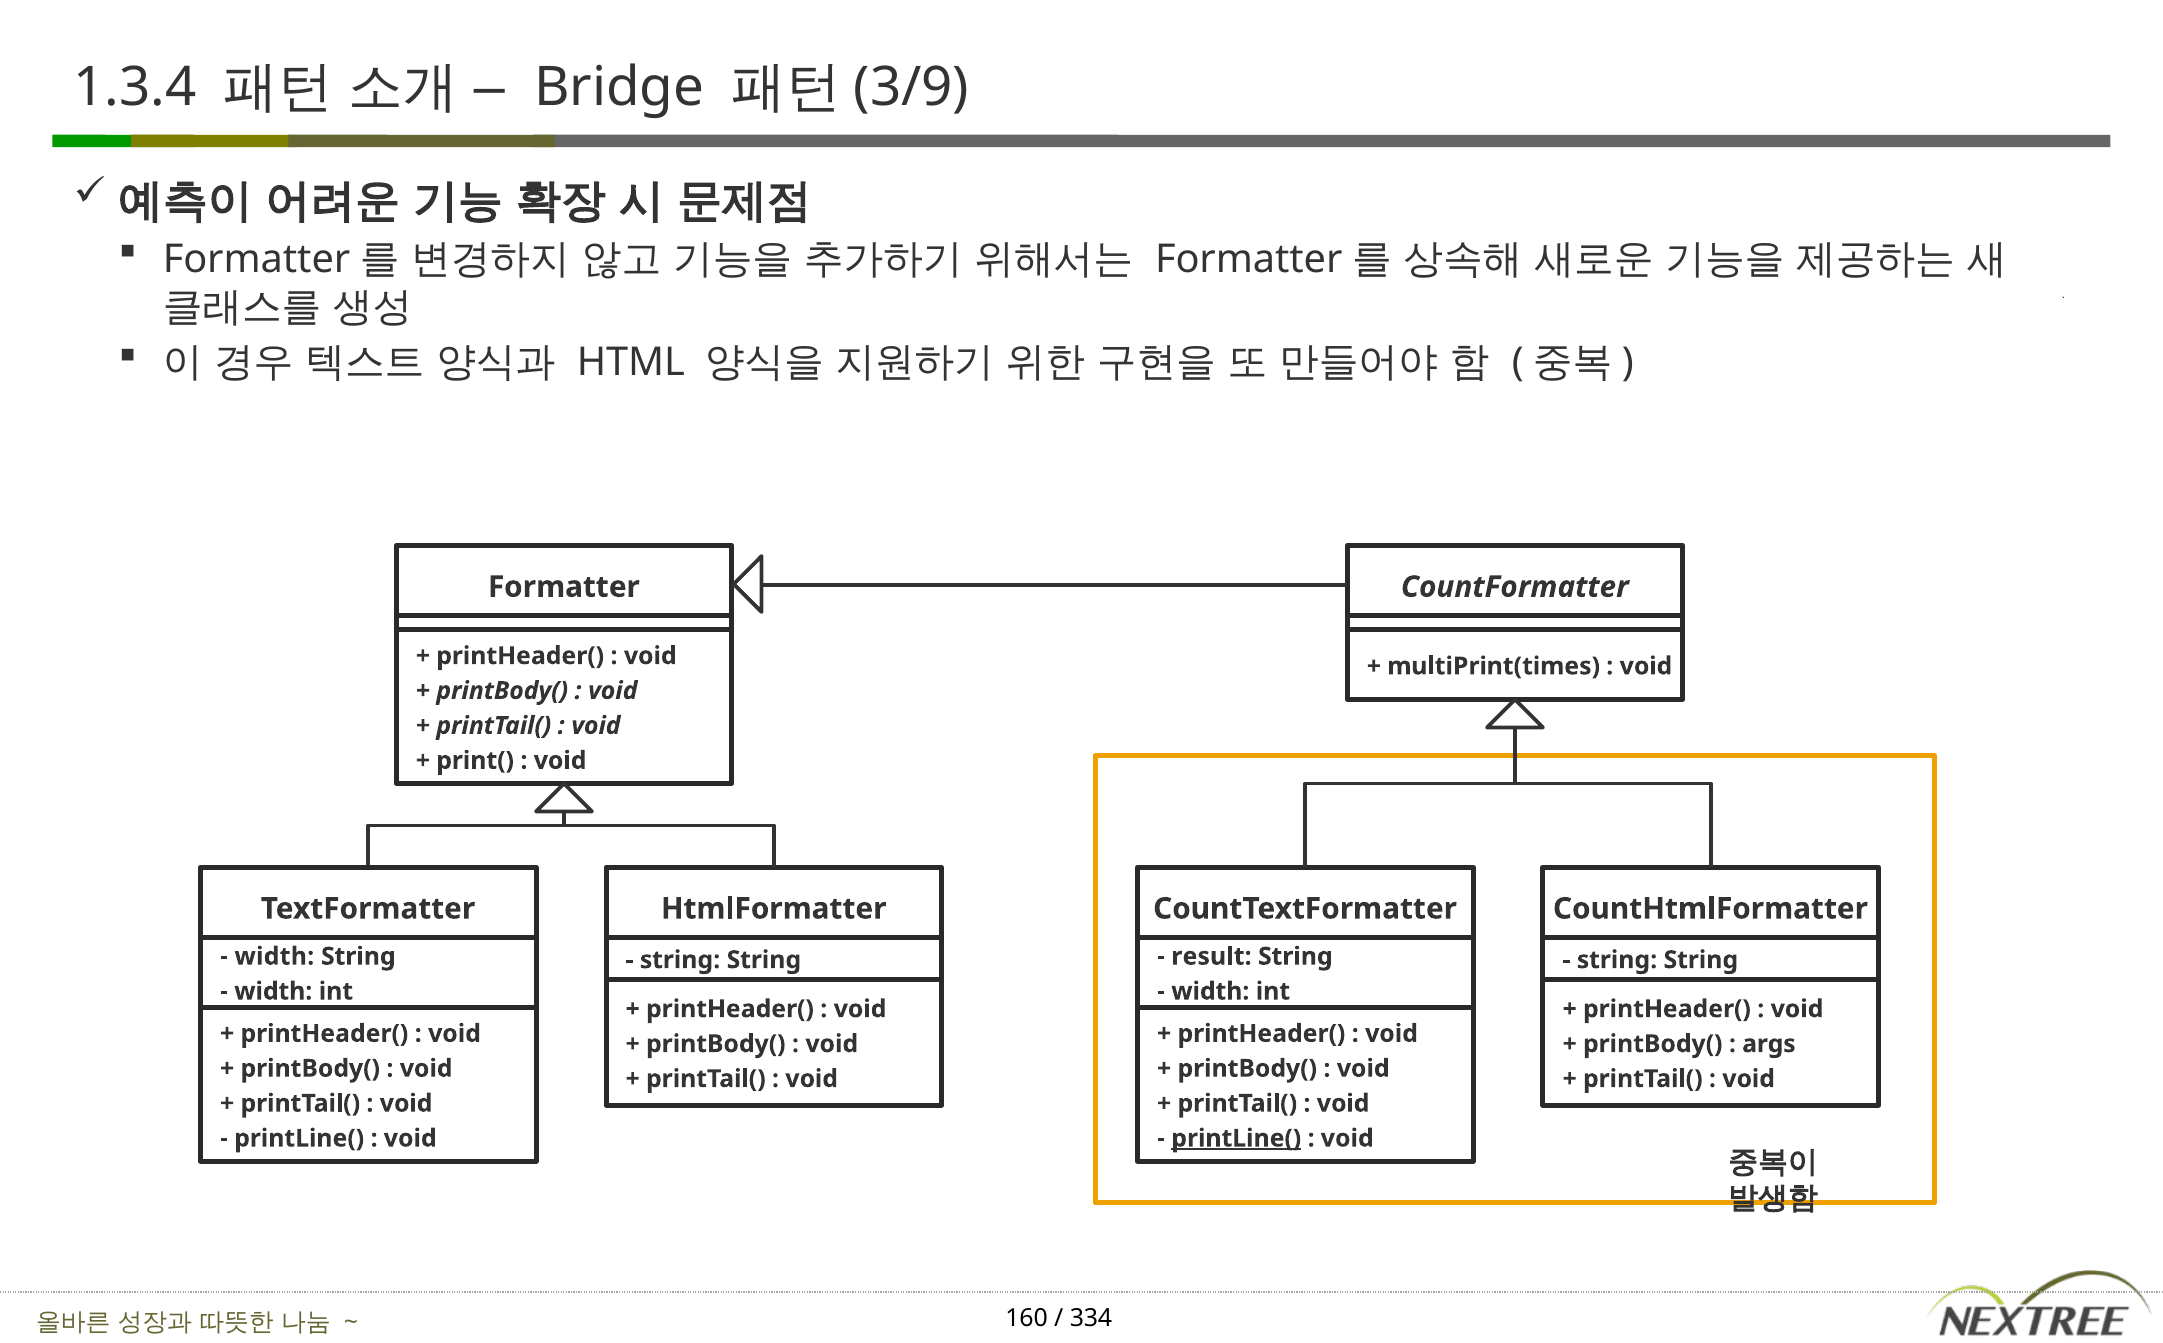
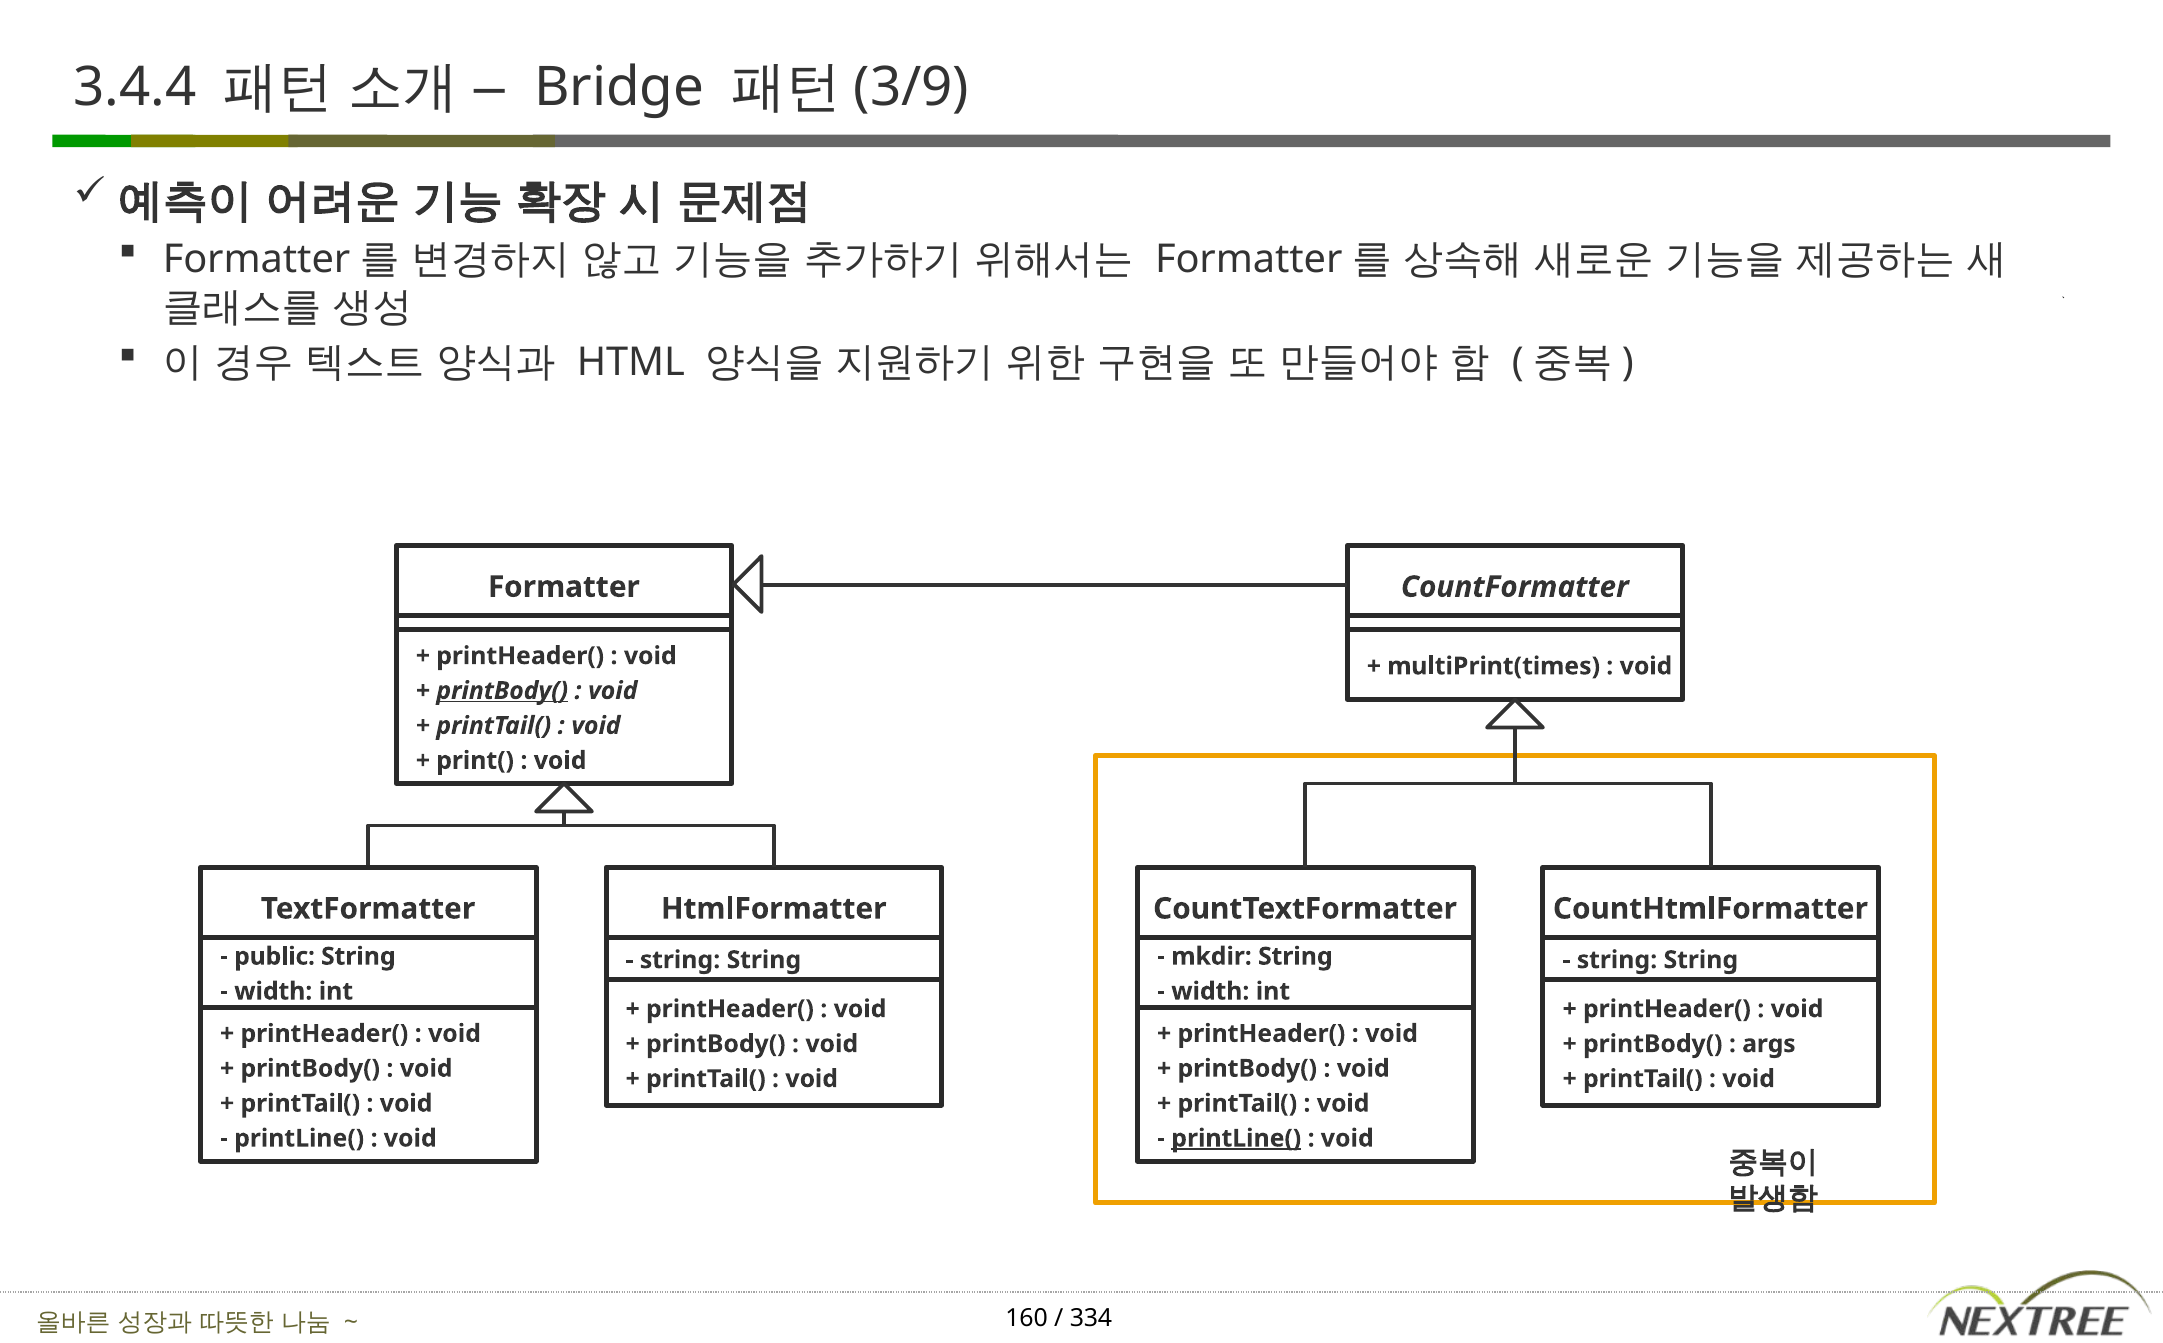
1.3.4: 1.3.4 -> 3.4.4
printBody( at (502, 691) underline: none -> present
width at (274, 956): width -> public
result: result -> mkdir
